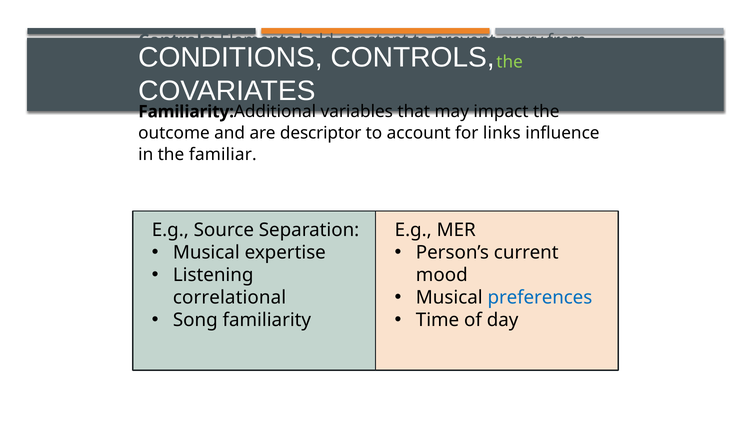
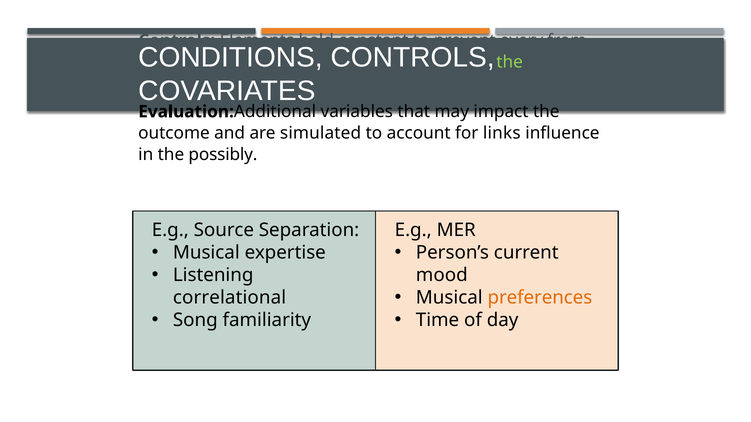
Familiarity at (186, 112): Familiarity -> Evaluation
descriptor: descriptor -> simulated
familiar: familiar -> possibly
preferences colour: blue -> orange
